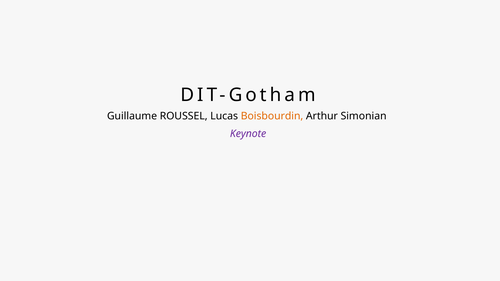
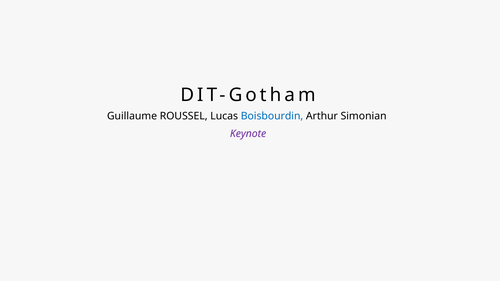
Boisbourdin colour: orange -> blue
